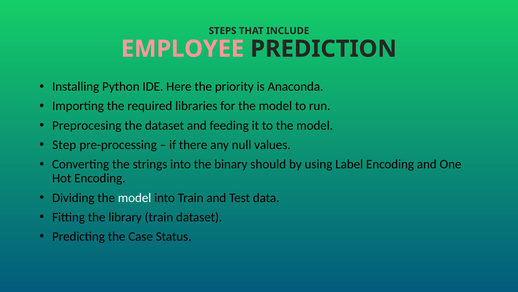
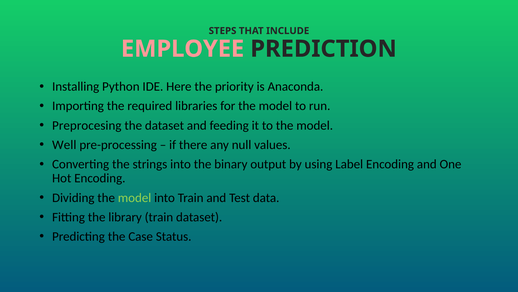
Step: Step -> Well
should: should -> output
model at (135, 197) colour: white -> light green
